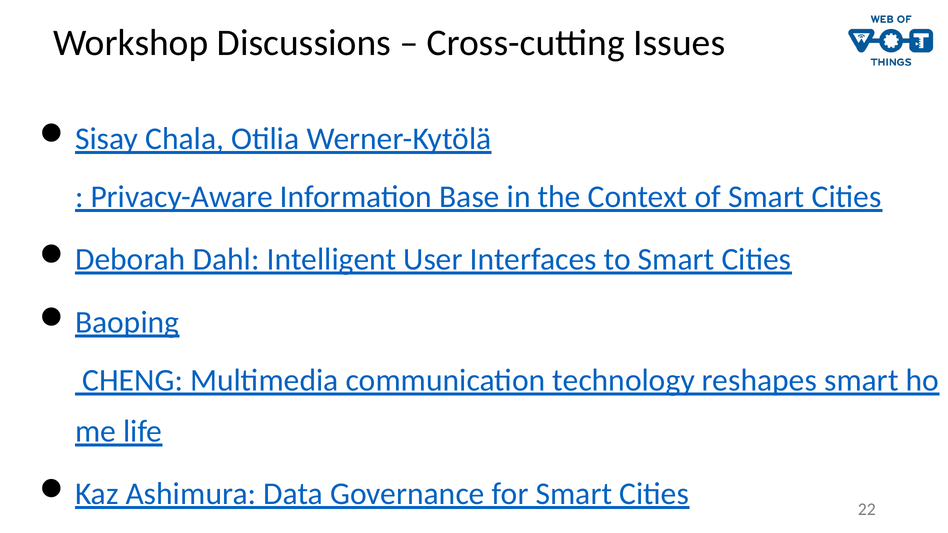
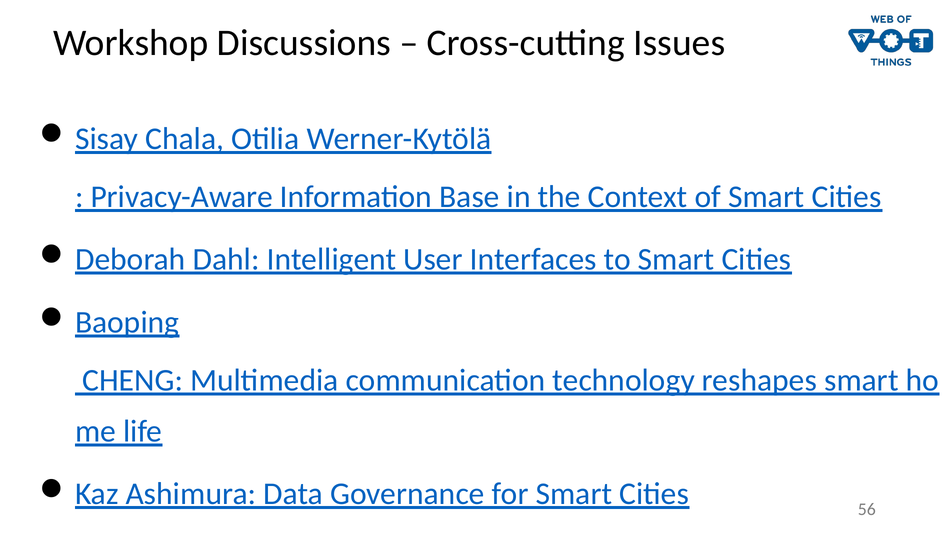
22: 22 -> 56
